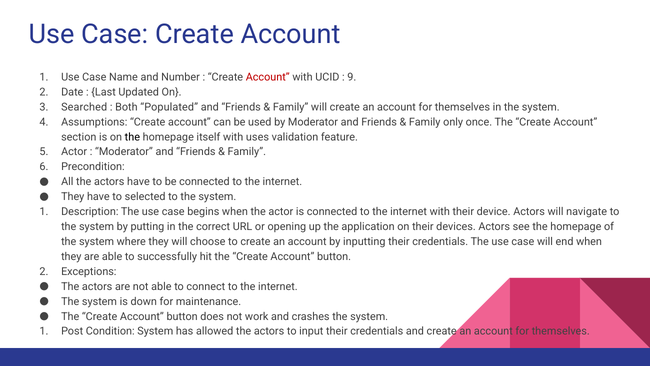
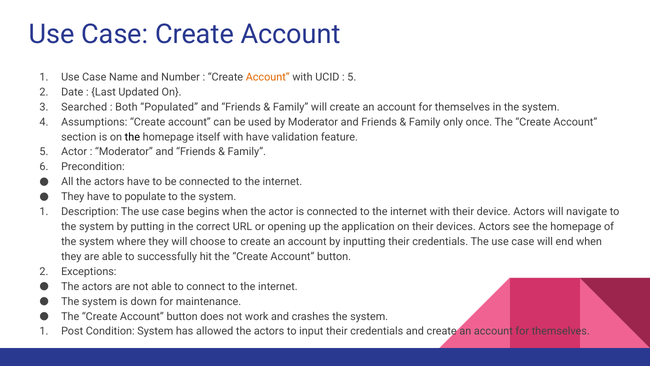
Account at (268, 77) colour: red -> orange
9 at (352, 77): 9 -> 5
with uses: uses -> have
selected: selected -> populate
